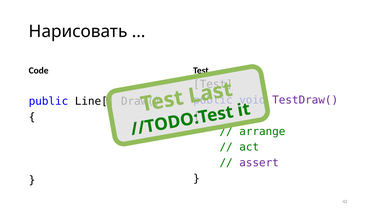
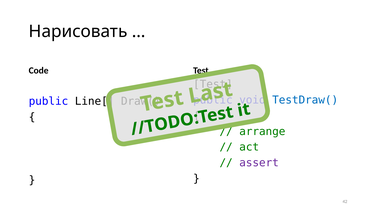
TestDraw( colour: purple -> blue
